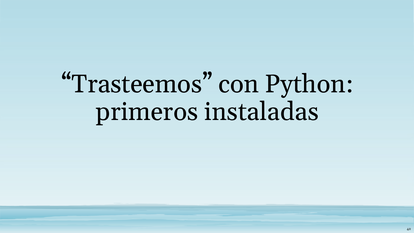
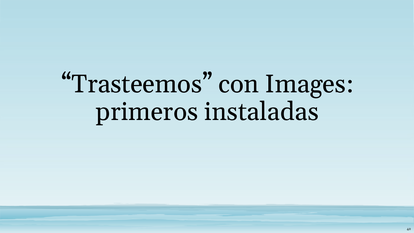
Python: Python -> Images
